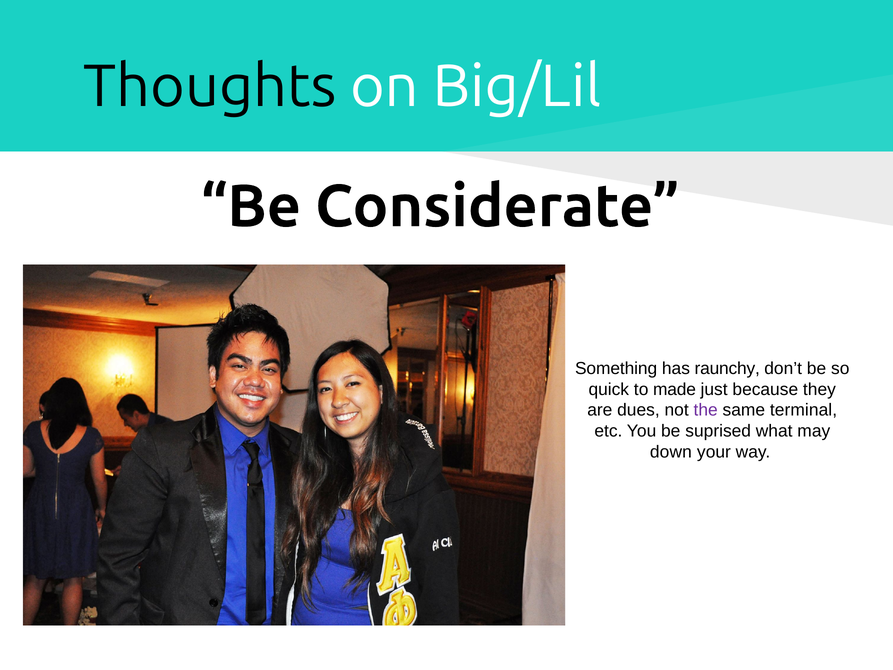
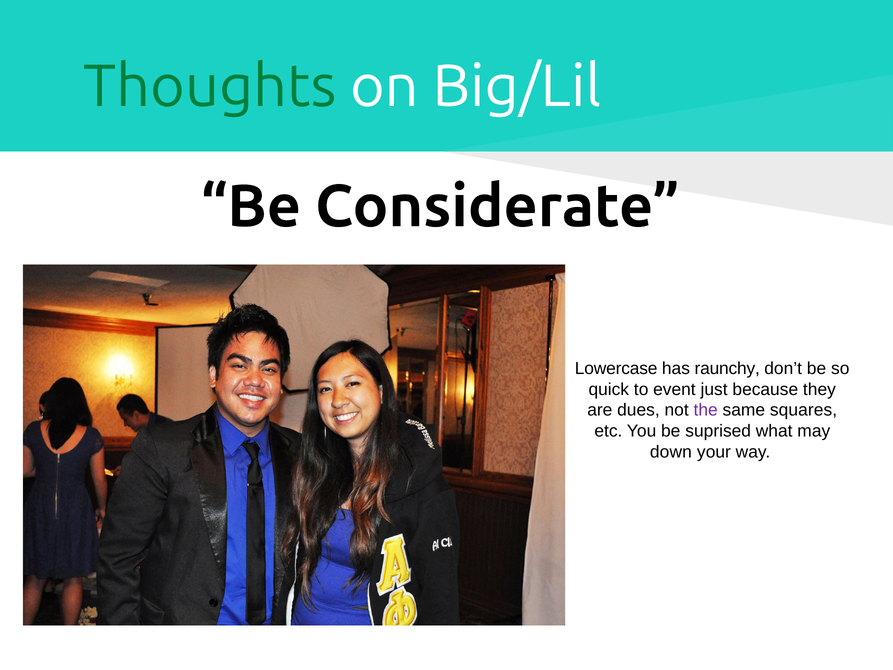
Thoughts colour: black -> green
Something: Something -> Lowercase
made: made -> event
terminal: terminal -> squares
